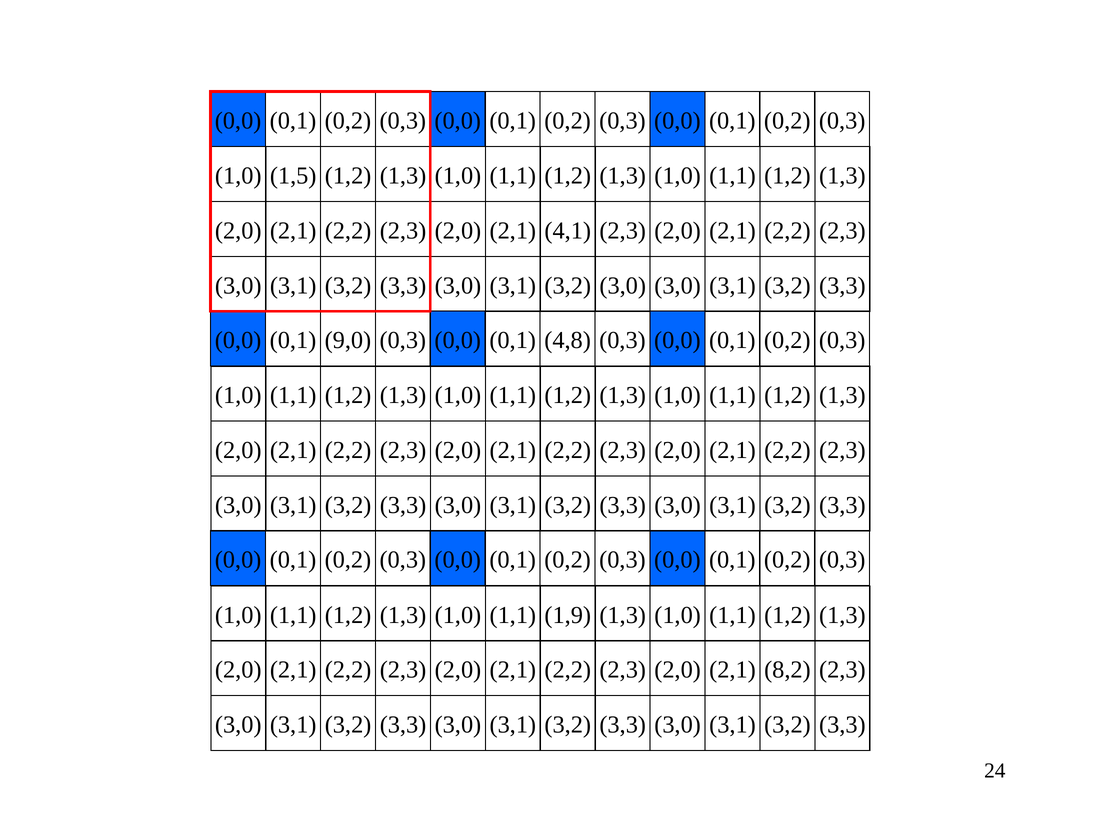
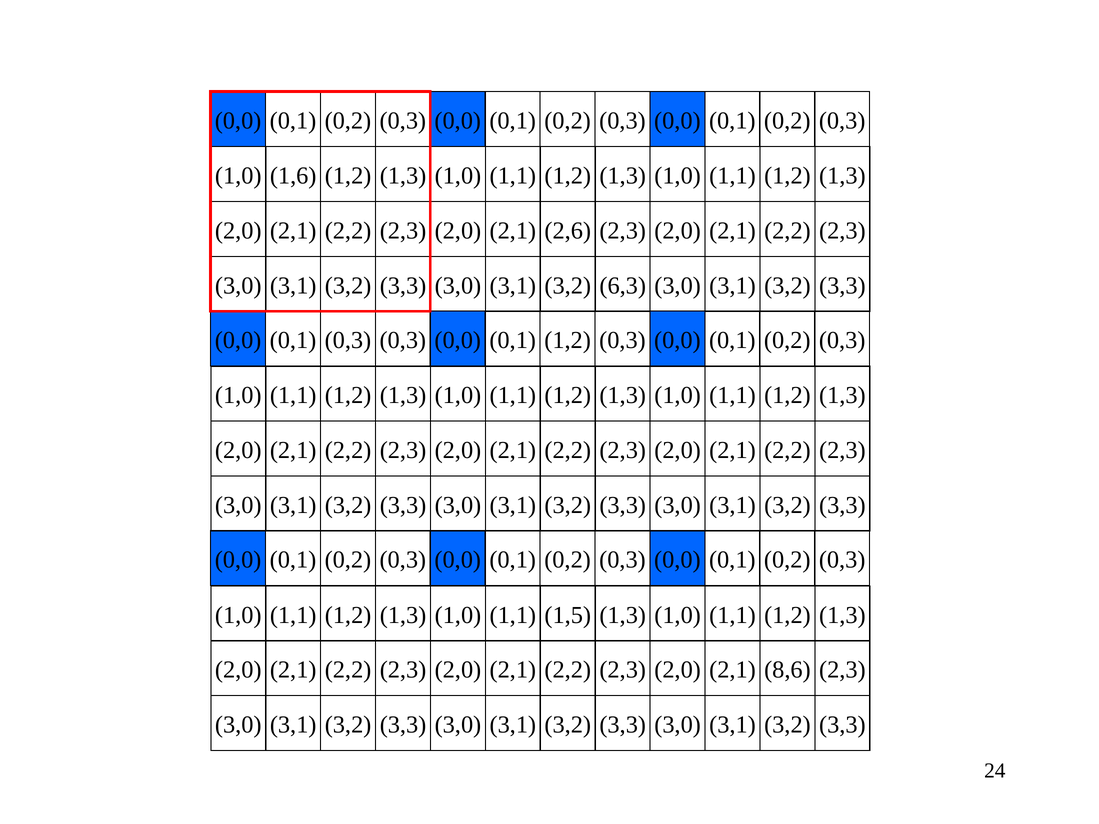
1,5: 1,5 -> 1,6
4,1: 4,1 -> 2,6
3,2 3,0: 3,0 -> 6,3
0,1 9,0: 9,0 -> 0,3
0,1 4,8: 4,8 -> 1,2
1,9: 1,9 -> 1,5
8,2: 8,2 -> 8,6
